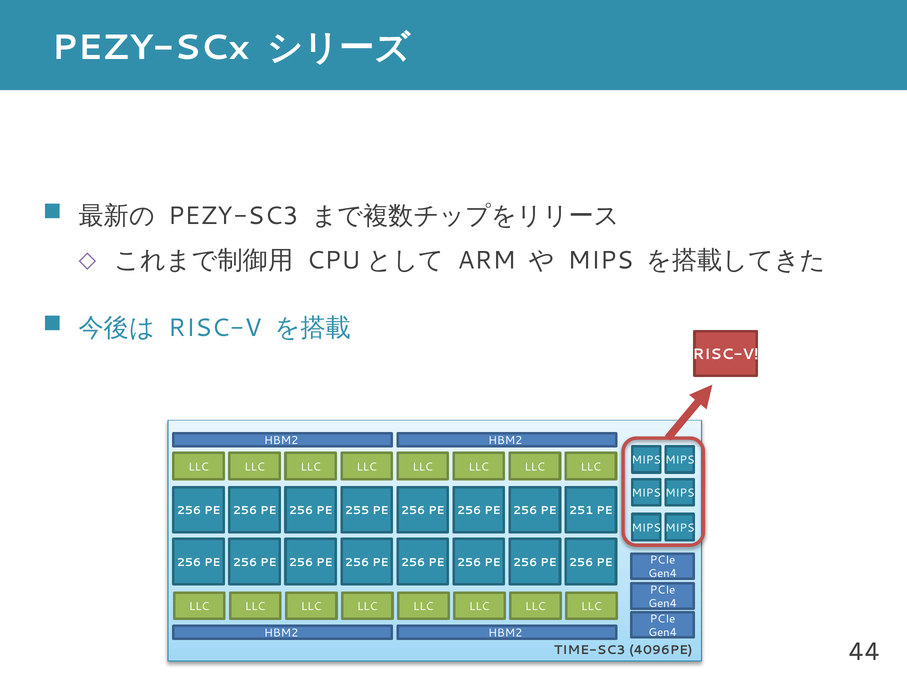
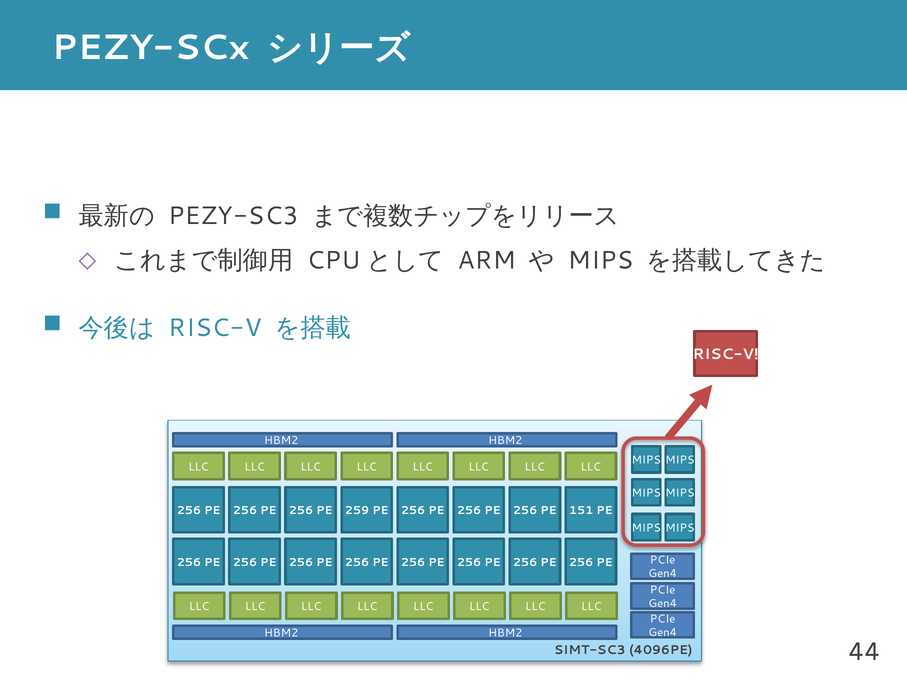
255: 255 -> 259
251: 251 -> 151
TIME-SC3: TIME-SC3 -> SIMT-SC3
